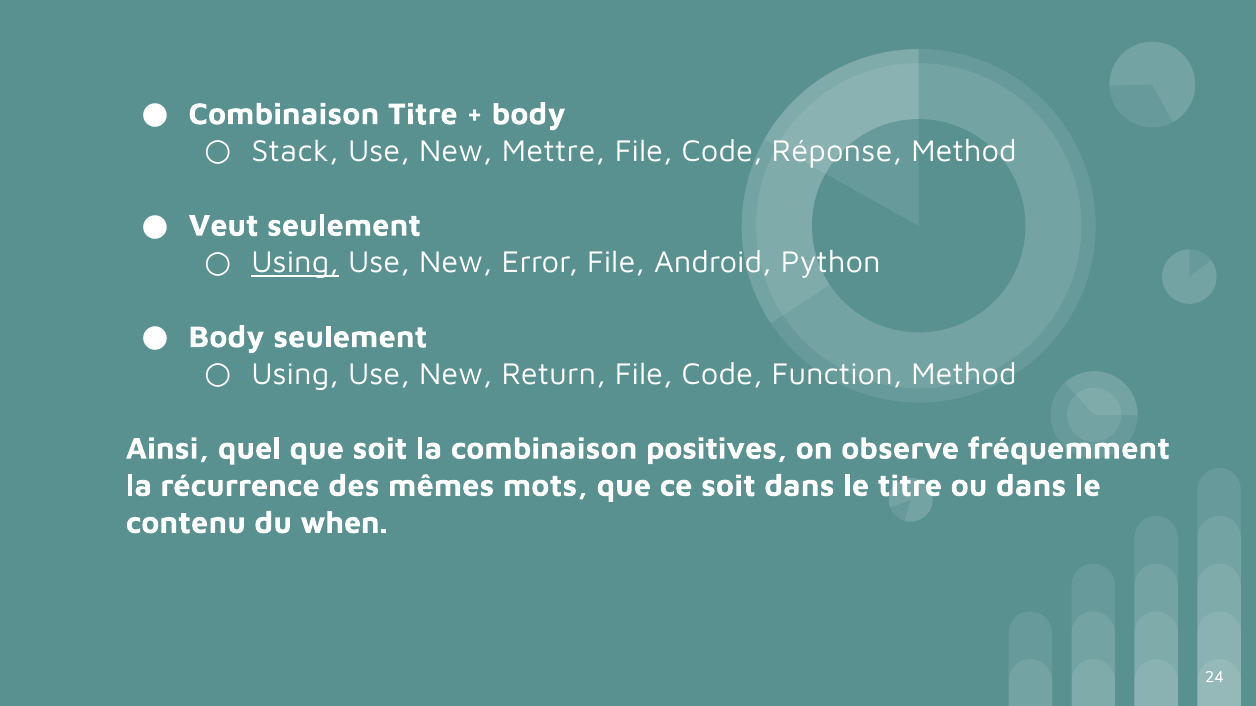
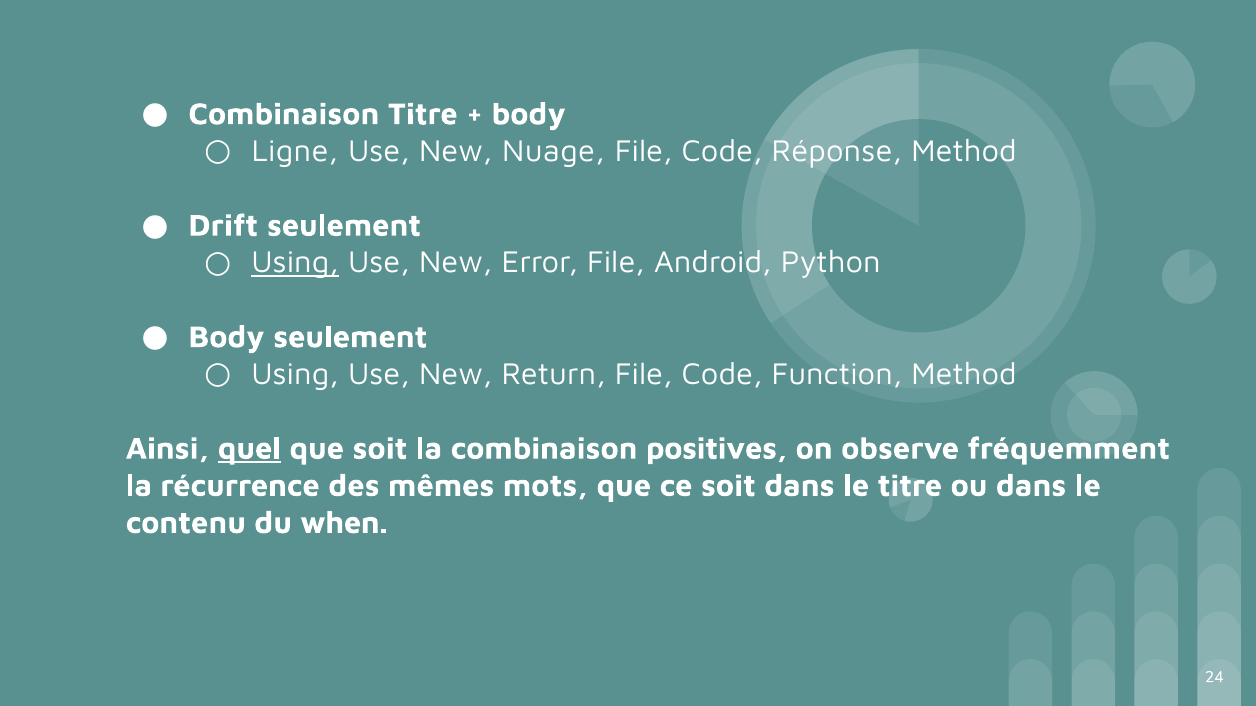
Stack: Stack -> Ligne
Mettre: Mettre -> Nuage
Veut: Veut -> Drift
quel underline: none -> present
